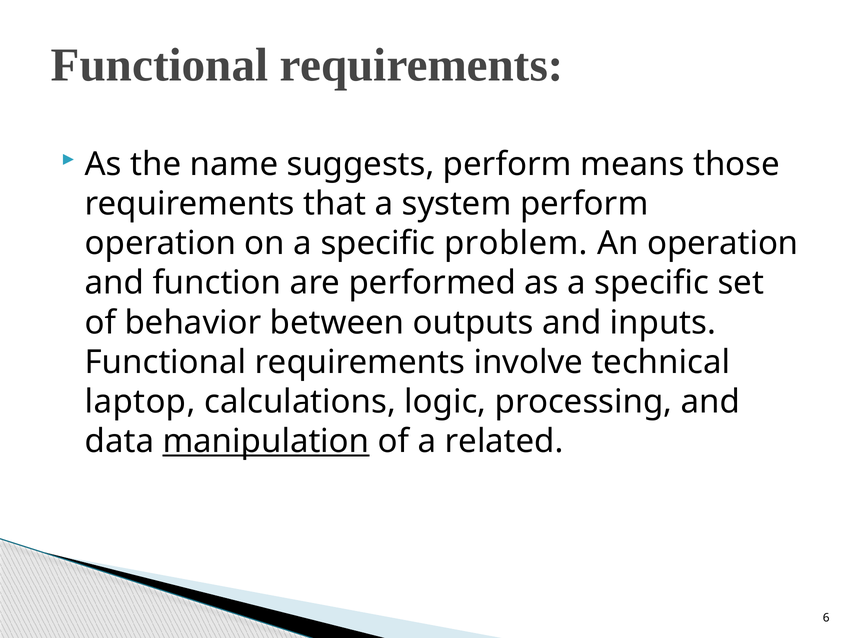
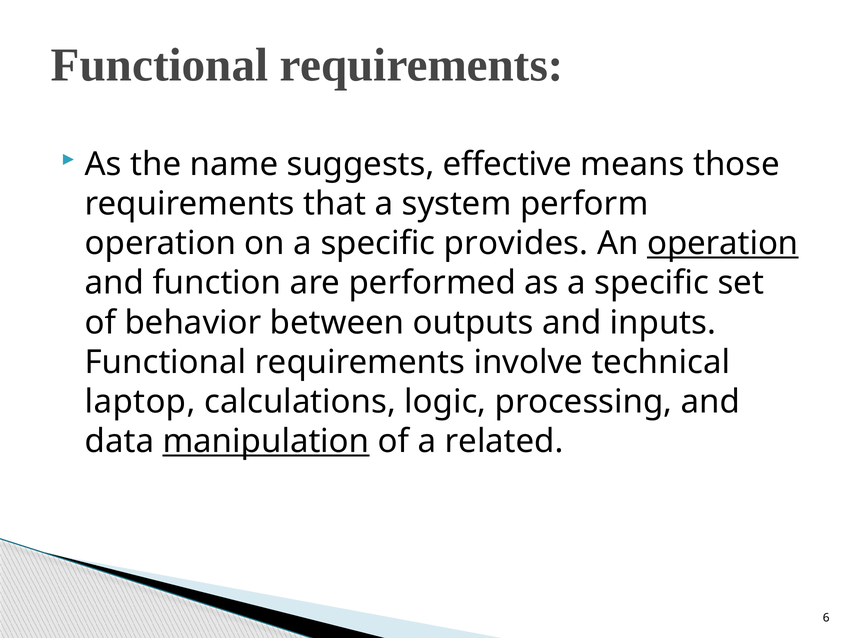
suggests perform: perform -> effective
problem: problem -> provides
operation at (723, 243) underline: none -> present
